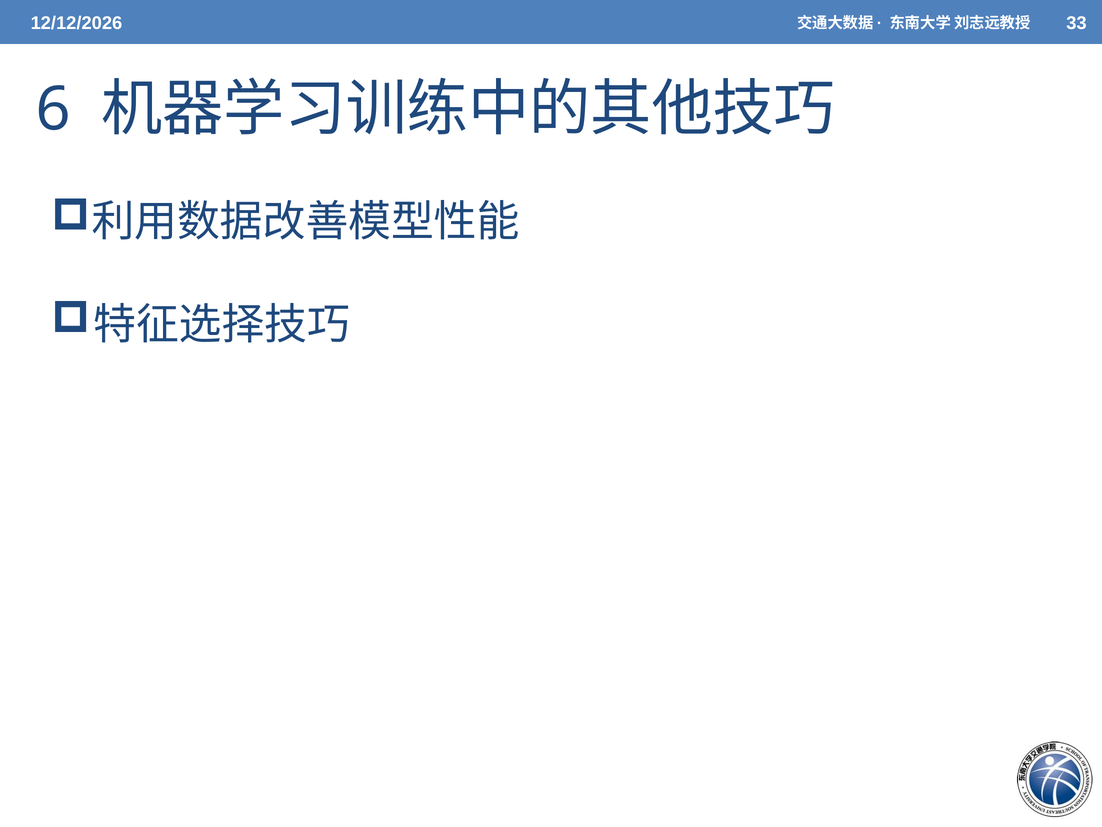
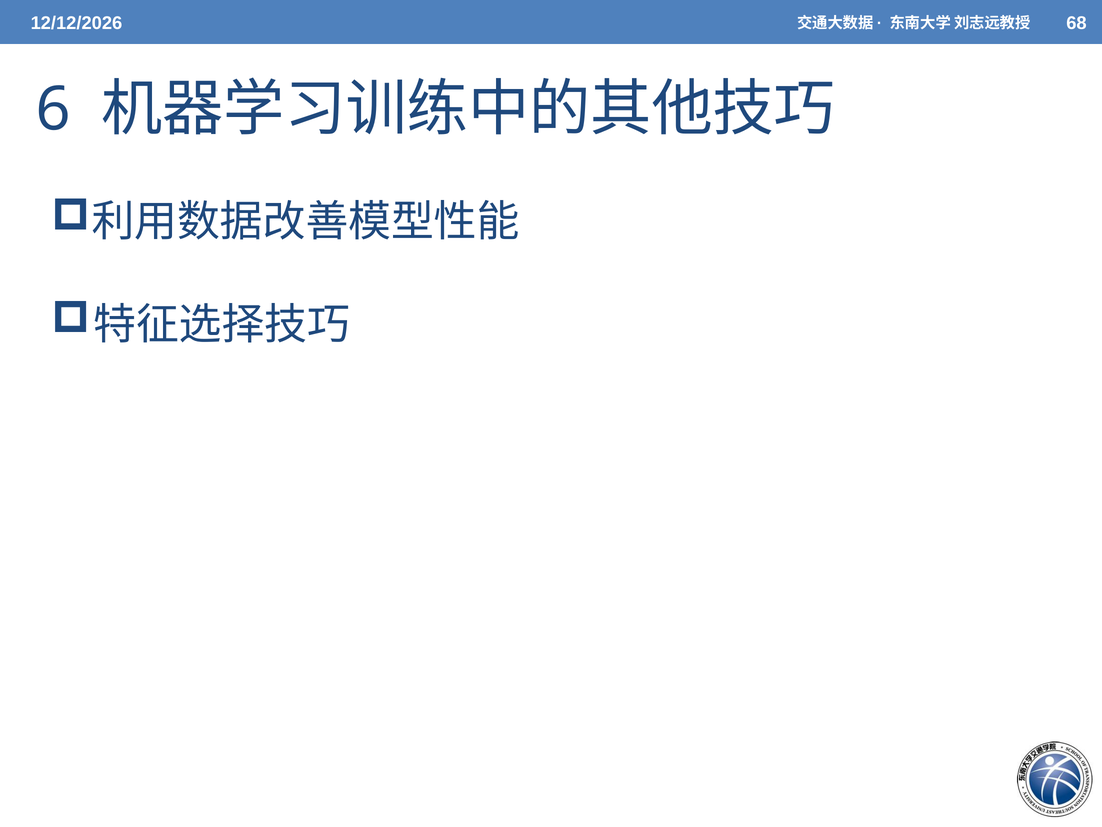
33: 33 -> 68
